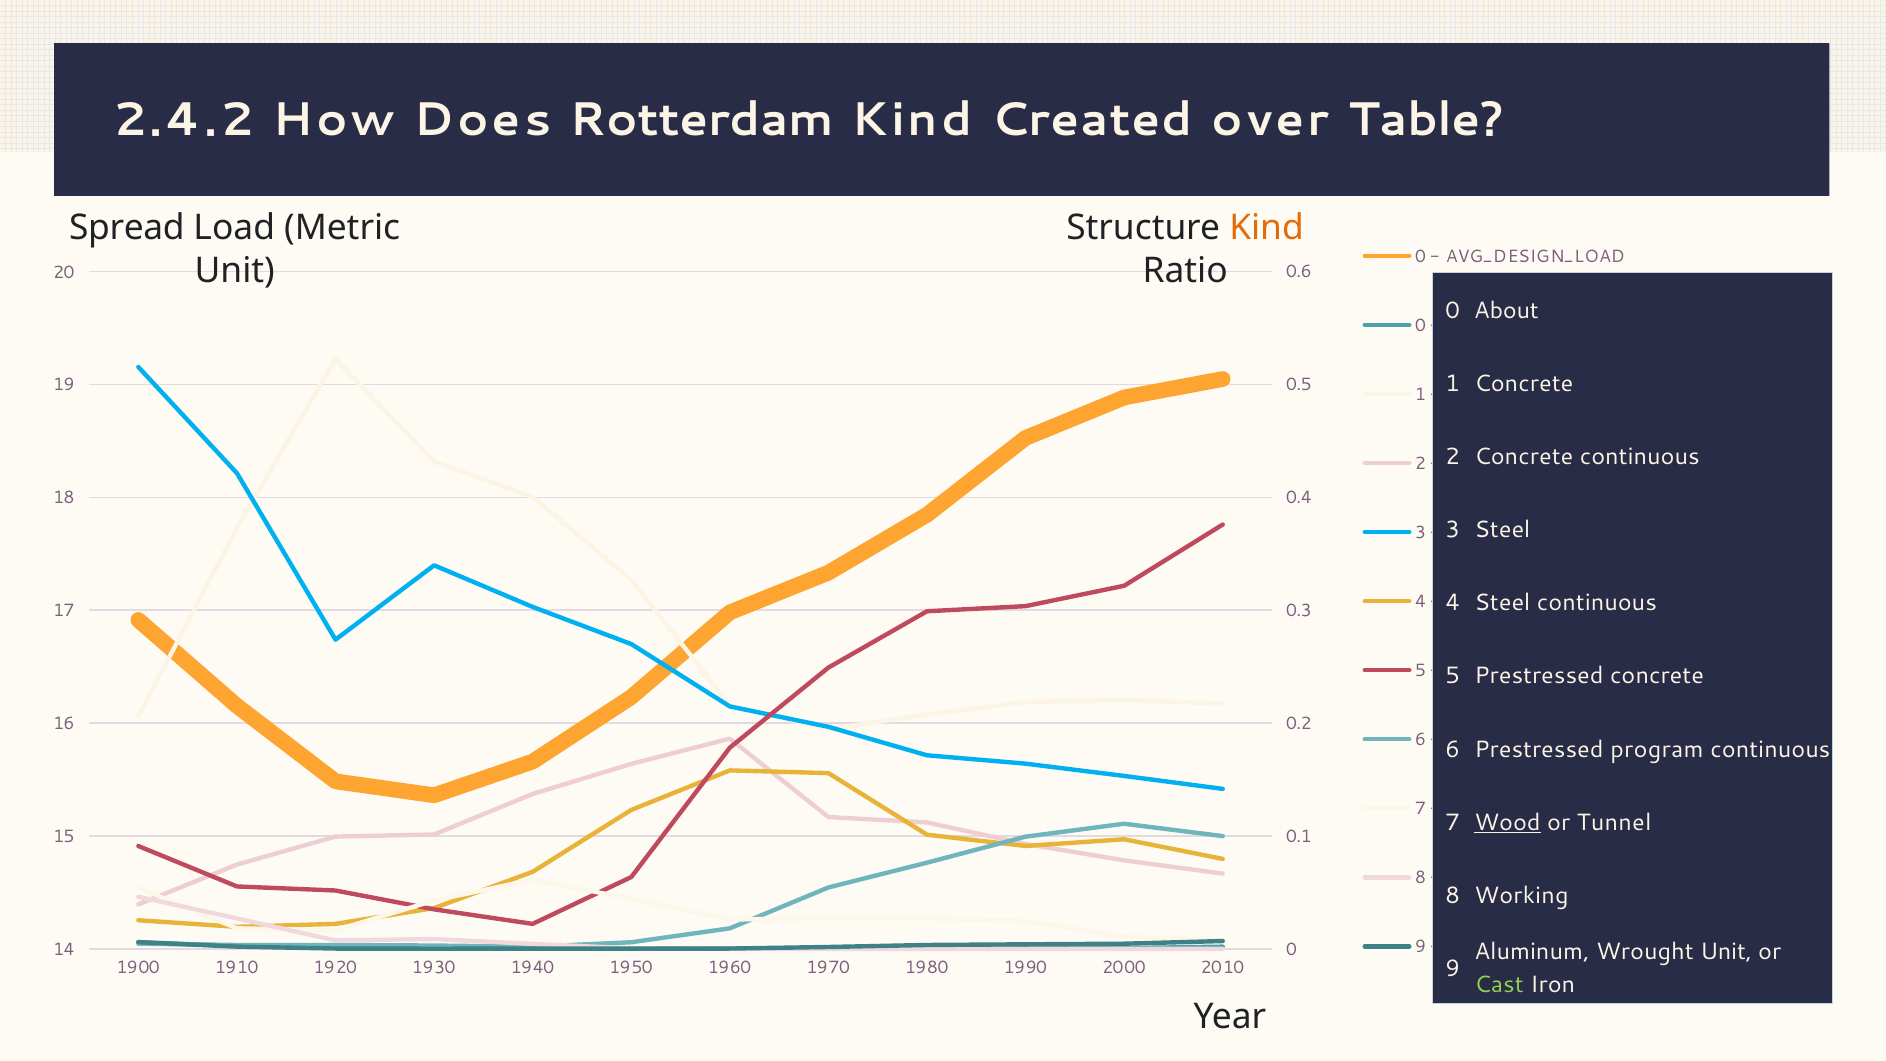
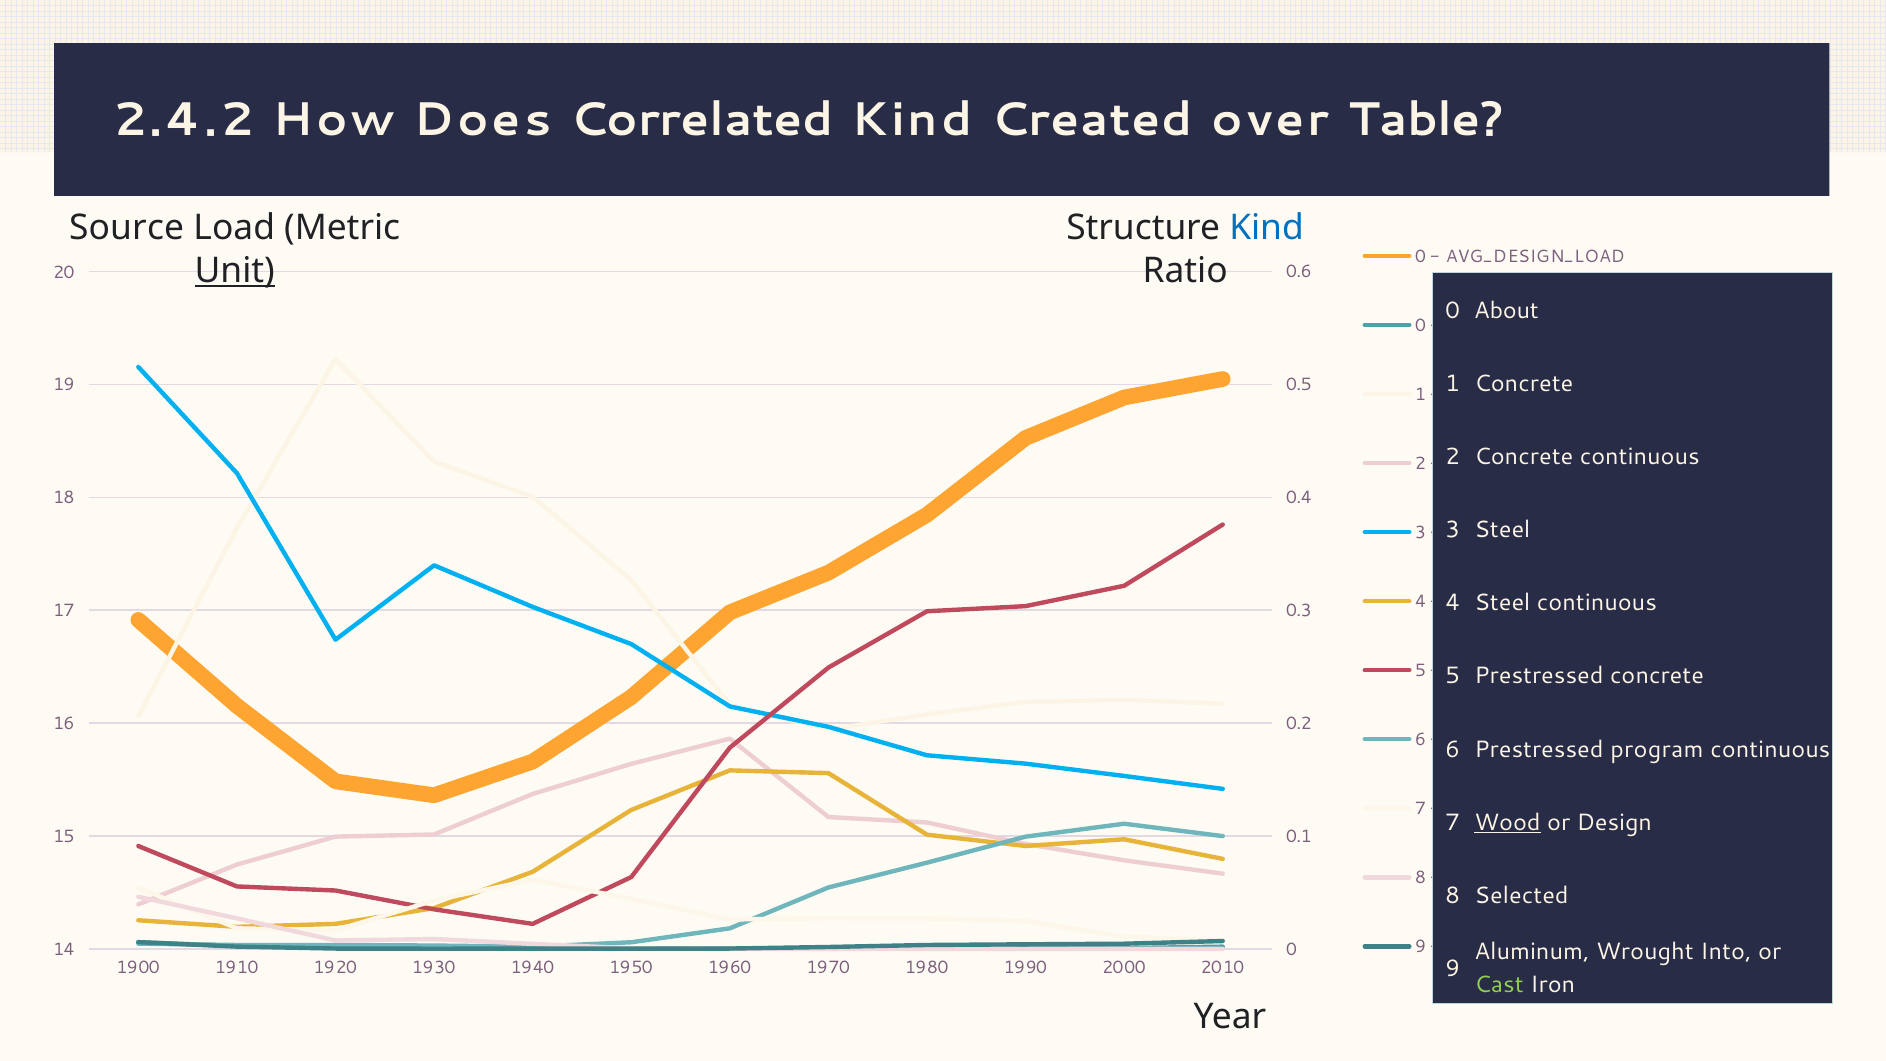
Rotterdam: Rotterdam -> Correlated
Spread: Spread -> Source
Kind at (1267, 228) colour: orange -> blue
Unit at (235, 271) underline: none -> present
Tunnel: Tunnel -> Design
Working: Working -> Selected
Unit at (1726, 952): Unit -> Into
